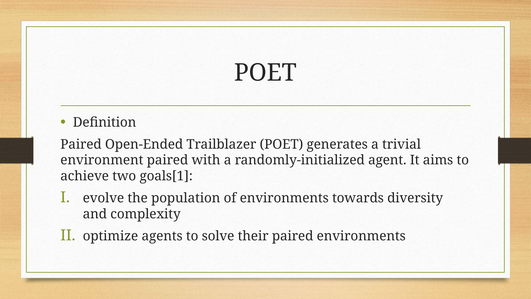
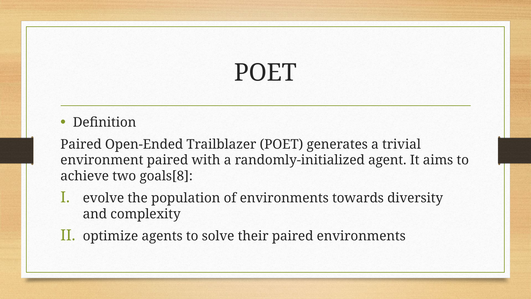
goals[1: goals[1 -> goals[8
